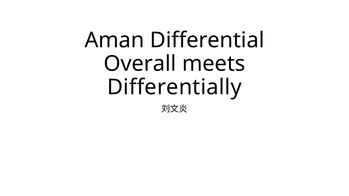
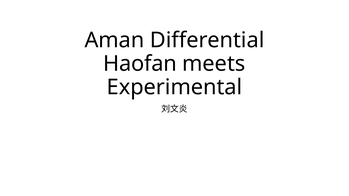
Overall: Overall -> Haofan
Differentially: Differentially -> Experimental
